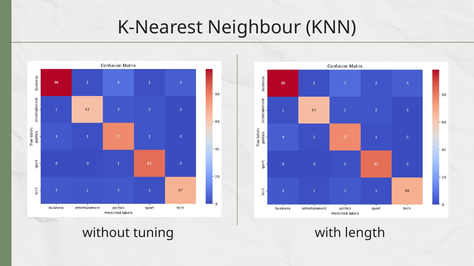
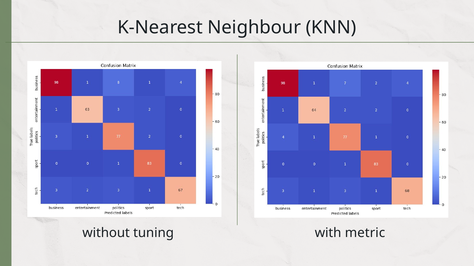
length: length -> metric
